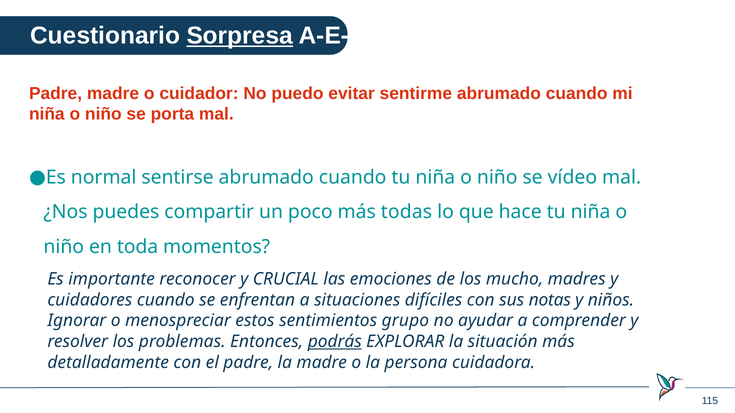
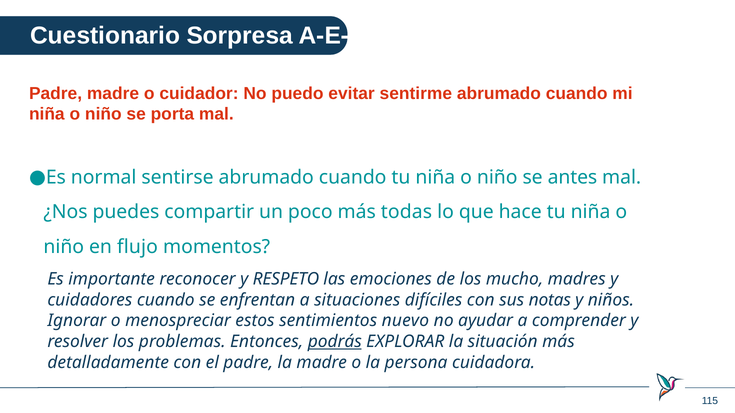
Sorpresa underline: present -> none
vídeo: vídeo -> antes
toda: toda -> flujo
CRUCIAL: CRUCIAL -> RESPETO
grupo: grupo -> nuevo
